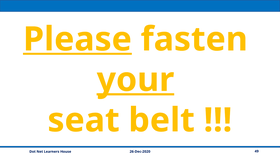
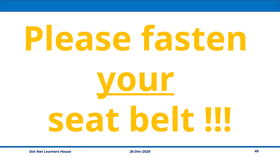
Please underline: present -> none
